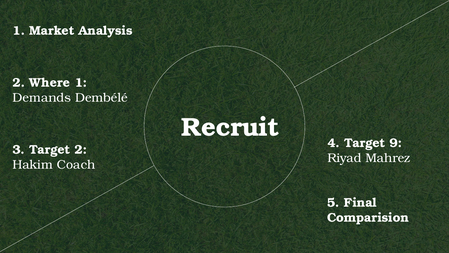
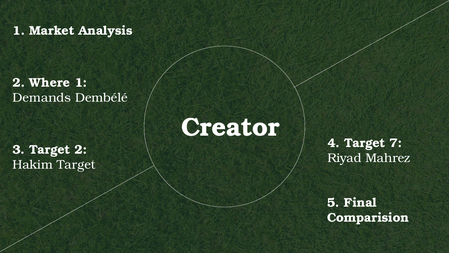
Recruit: Recruit -> Creator
9: 9 -> 7
Hakim Coach: Coach -> Target
